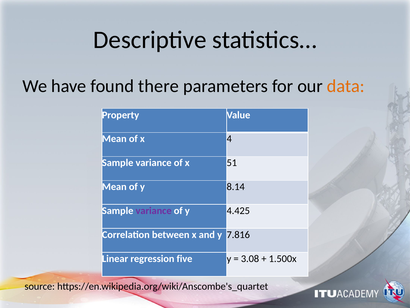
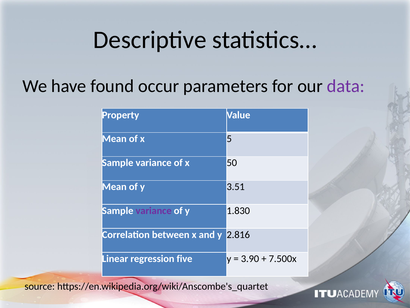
there: there -> occur
data colour: orange -> purple
4: 4 -> 5
51: 51 -> 50
8.14: 8.14 -> 3.51
4.425: 4.425 -> 1.830
7.816: 7.816 -> 2.816
3.08: 3.08 -> 3.90
1.500x: 1.500x -> 7.500x
